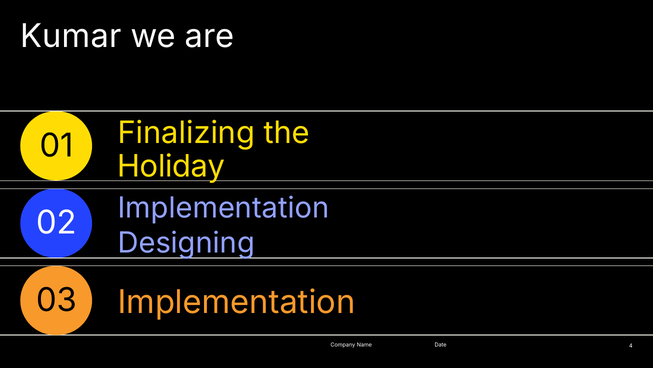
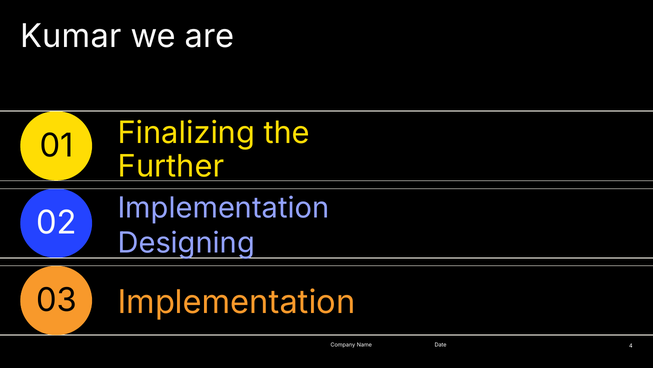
Holiday: Holiday -> Further
